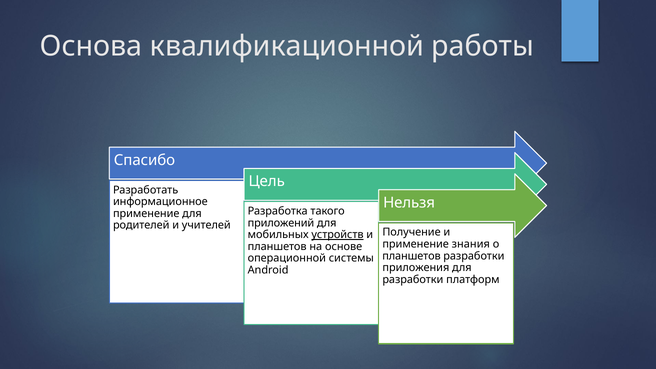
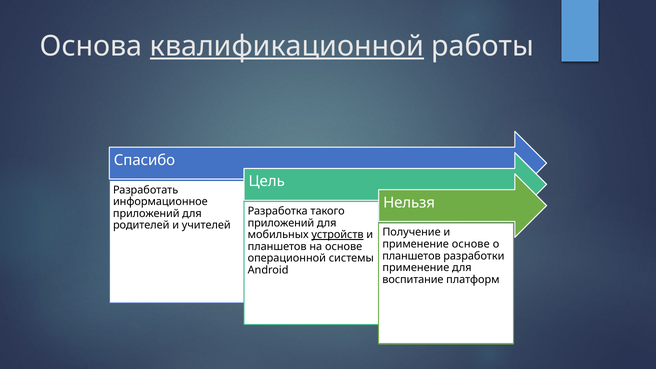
квалификационной underline: none -> present
применение at (146, 214): применение -> приложений
применение знания: знания -> основе
приложения at (416, 268): приложения -> применение
разработки at (413, 280): разработки -> воспитание
